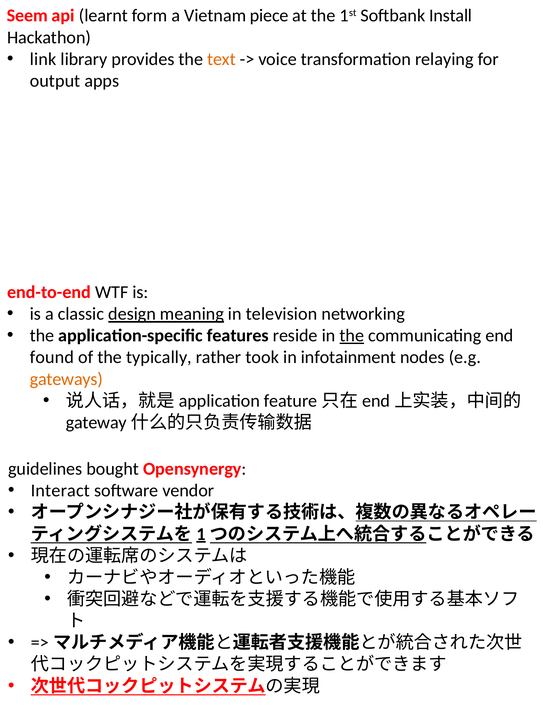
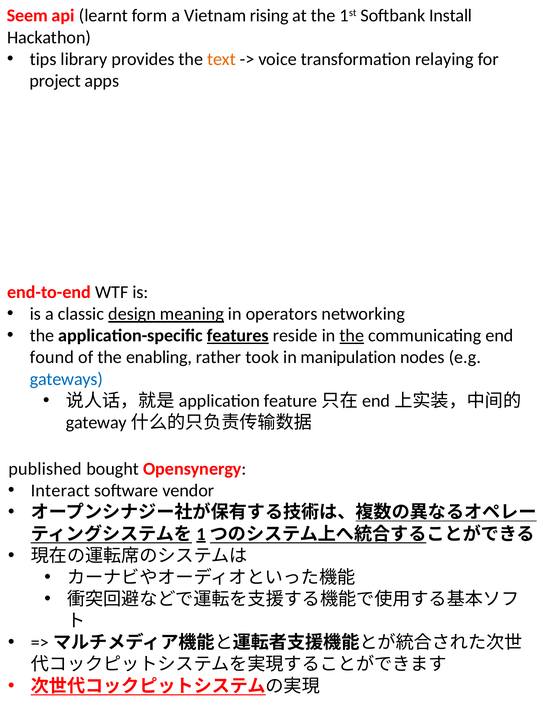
piece: piece -> rising
link: link -> tips
output: output -> project
television: television -> operators
features underline: none -> present
typically: typically -> enabling
infotainment: infotainment -> manipulation
gateways colour: orange -> blue
guidelines: guidelines -> published
